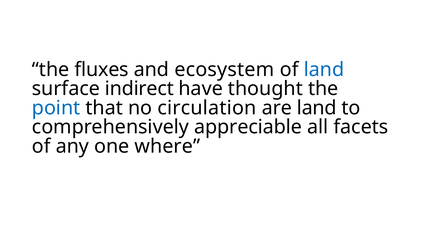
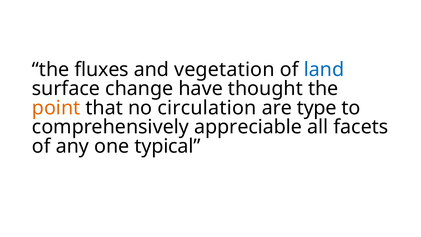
ecosystem: ecosystem -> vegetation
indirect: indirect -> change
point colour: blue -> orange
are land: land -> type
where: where -> typical
